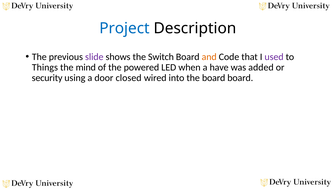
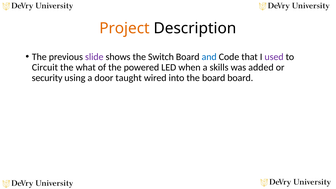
Project colour: blue -> orange
and colour: orange -> blue
Things: Things -> Circuit
mind: mind -> what
have: have -> skills
closed: closed -> taught
